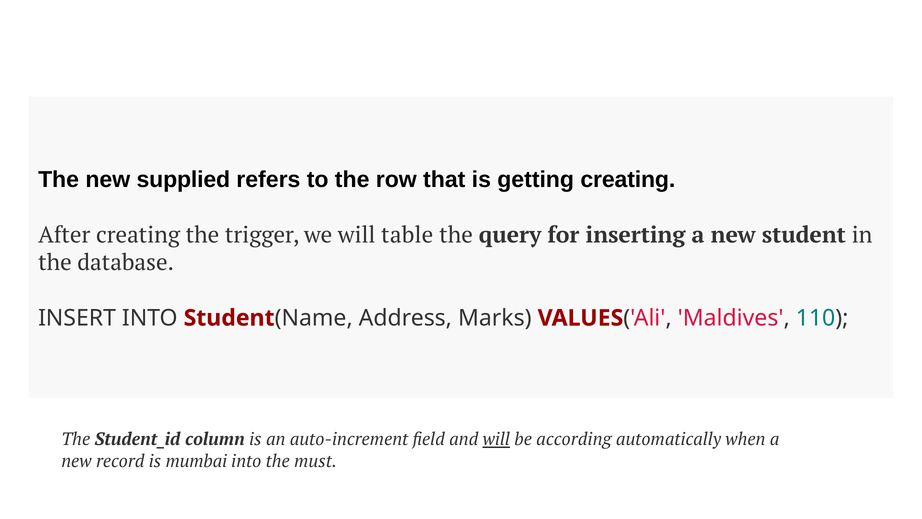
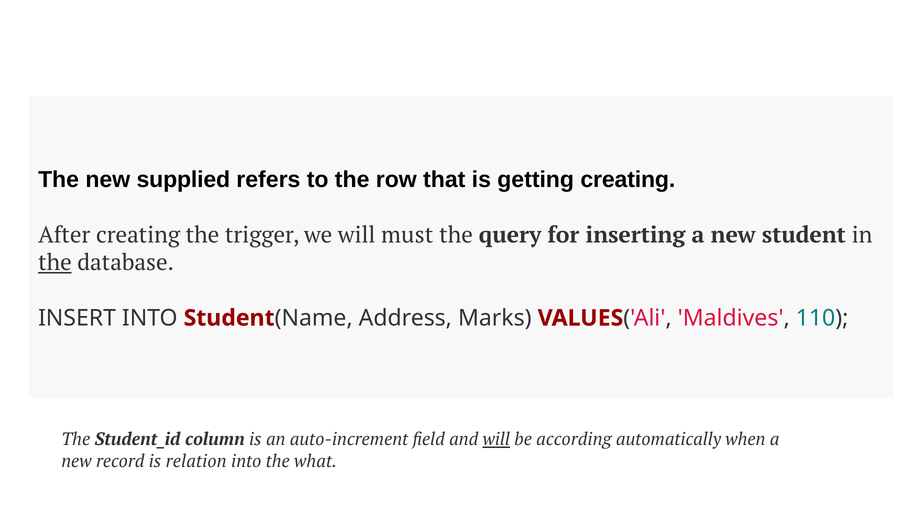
table: table -> must
the at (55, 262) underline: none -> present
mumbai: mumbai -> relation
must: must -> what
